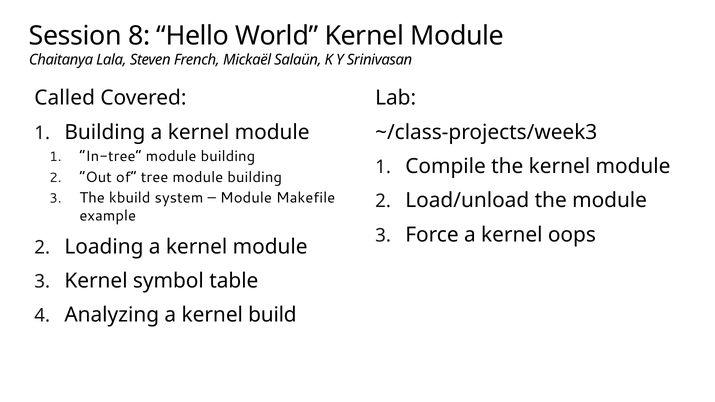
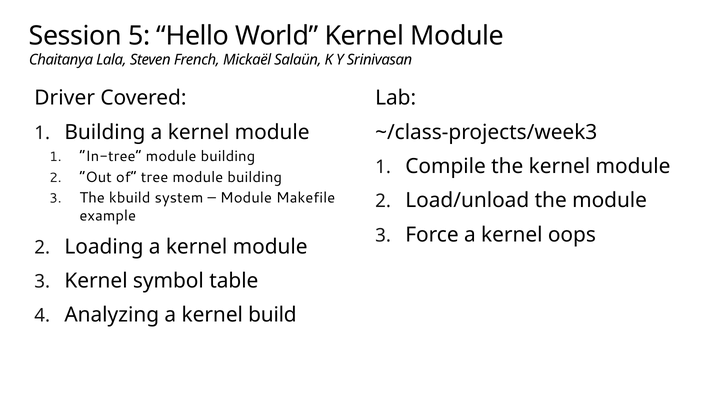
8: 8 -> 5
Called: Called -> Driver
